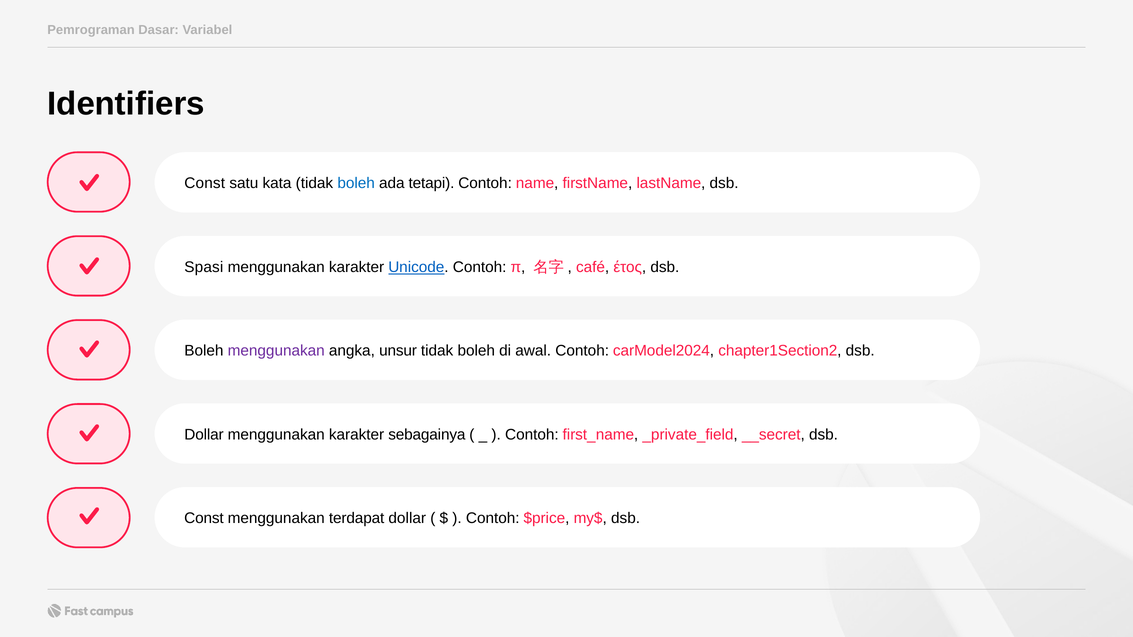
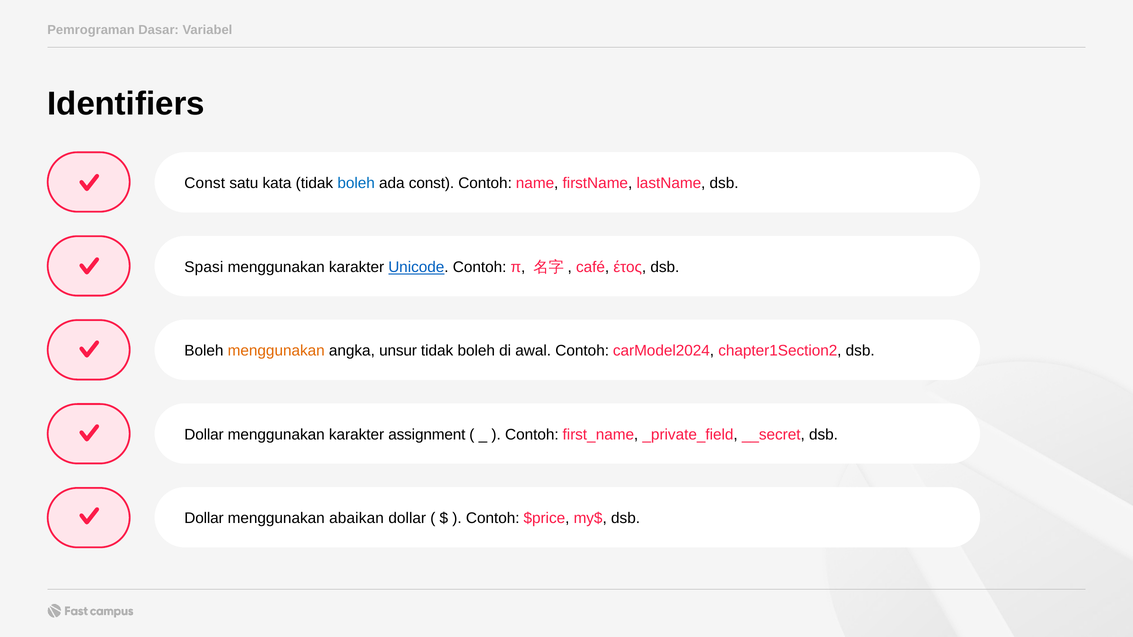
ada tetapi: tetapi -> const
menggunakan at (276, 351) colour: purple -> orange
sebagainya: sebagainya -> assignment
Const at (204, 519): Const -> Dollar
terdapat: terdapat -> abaikan
